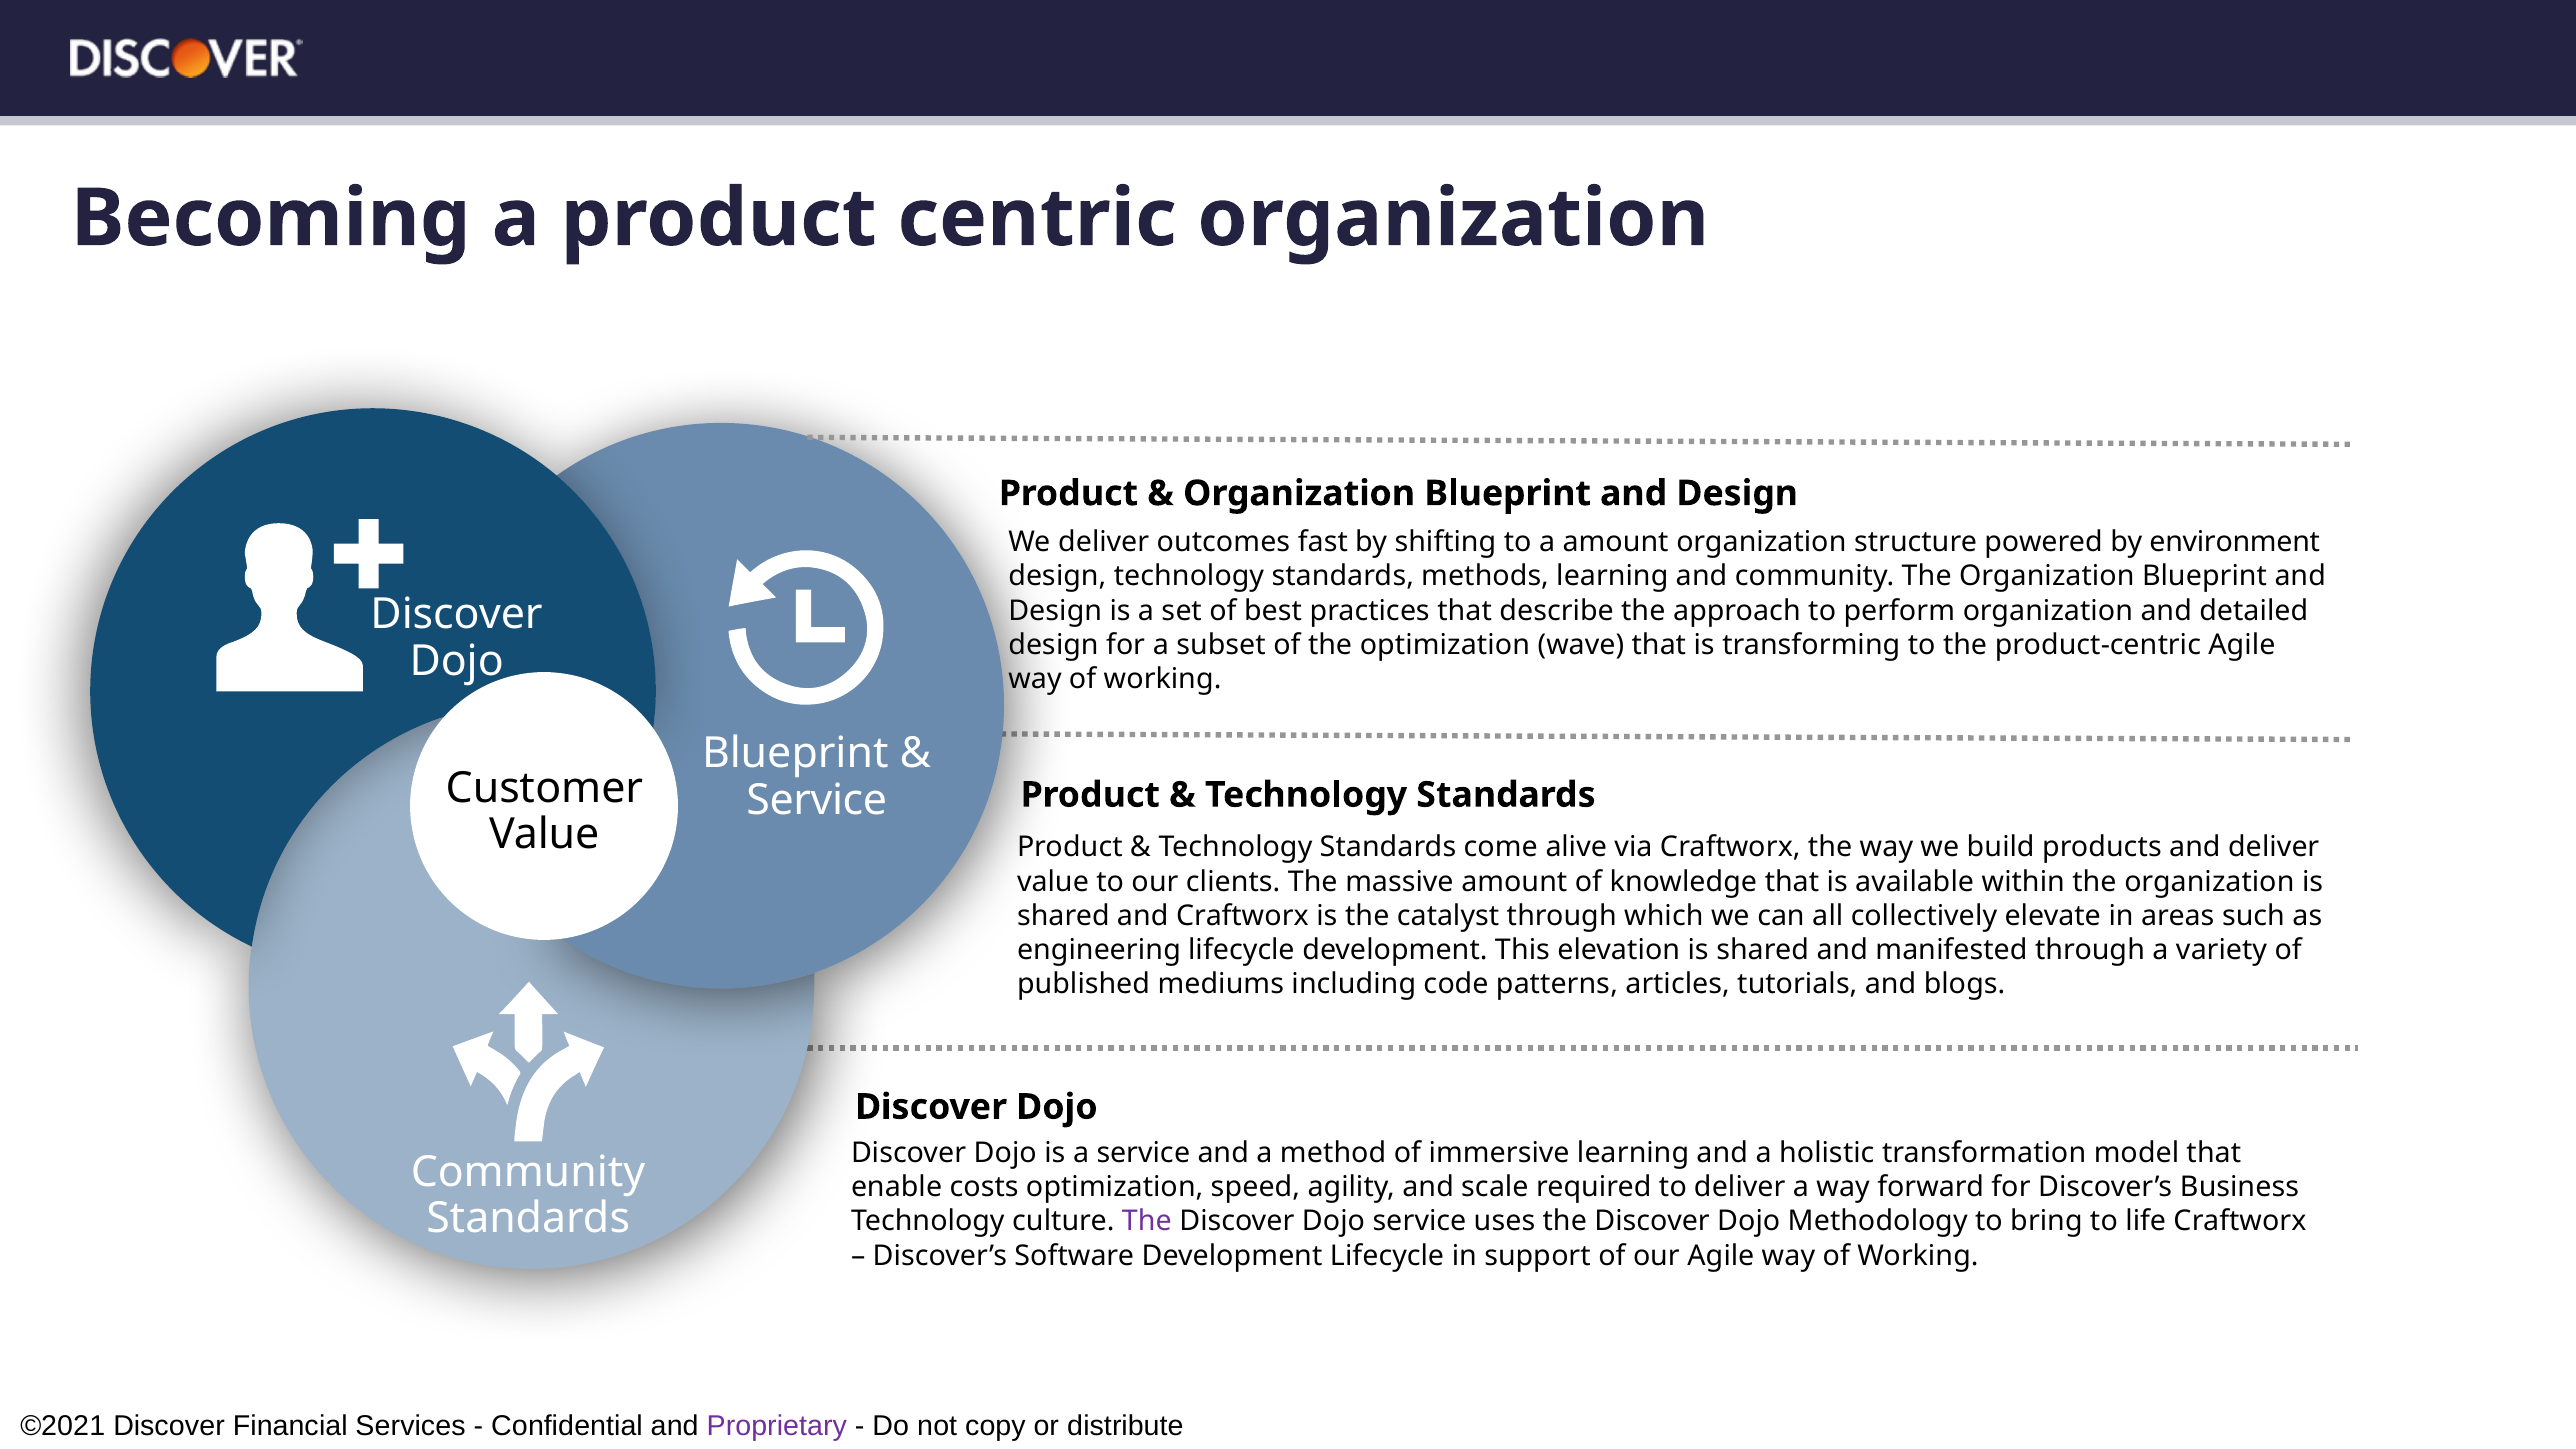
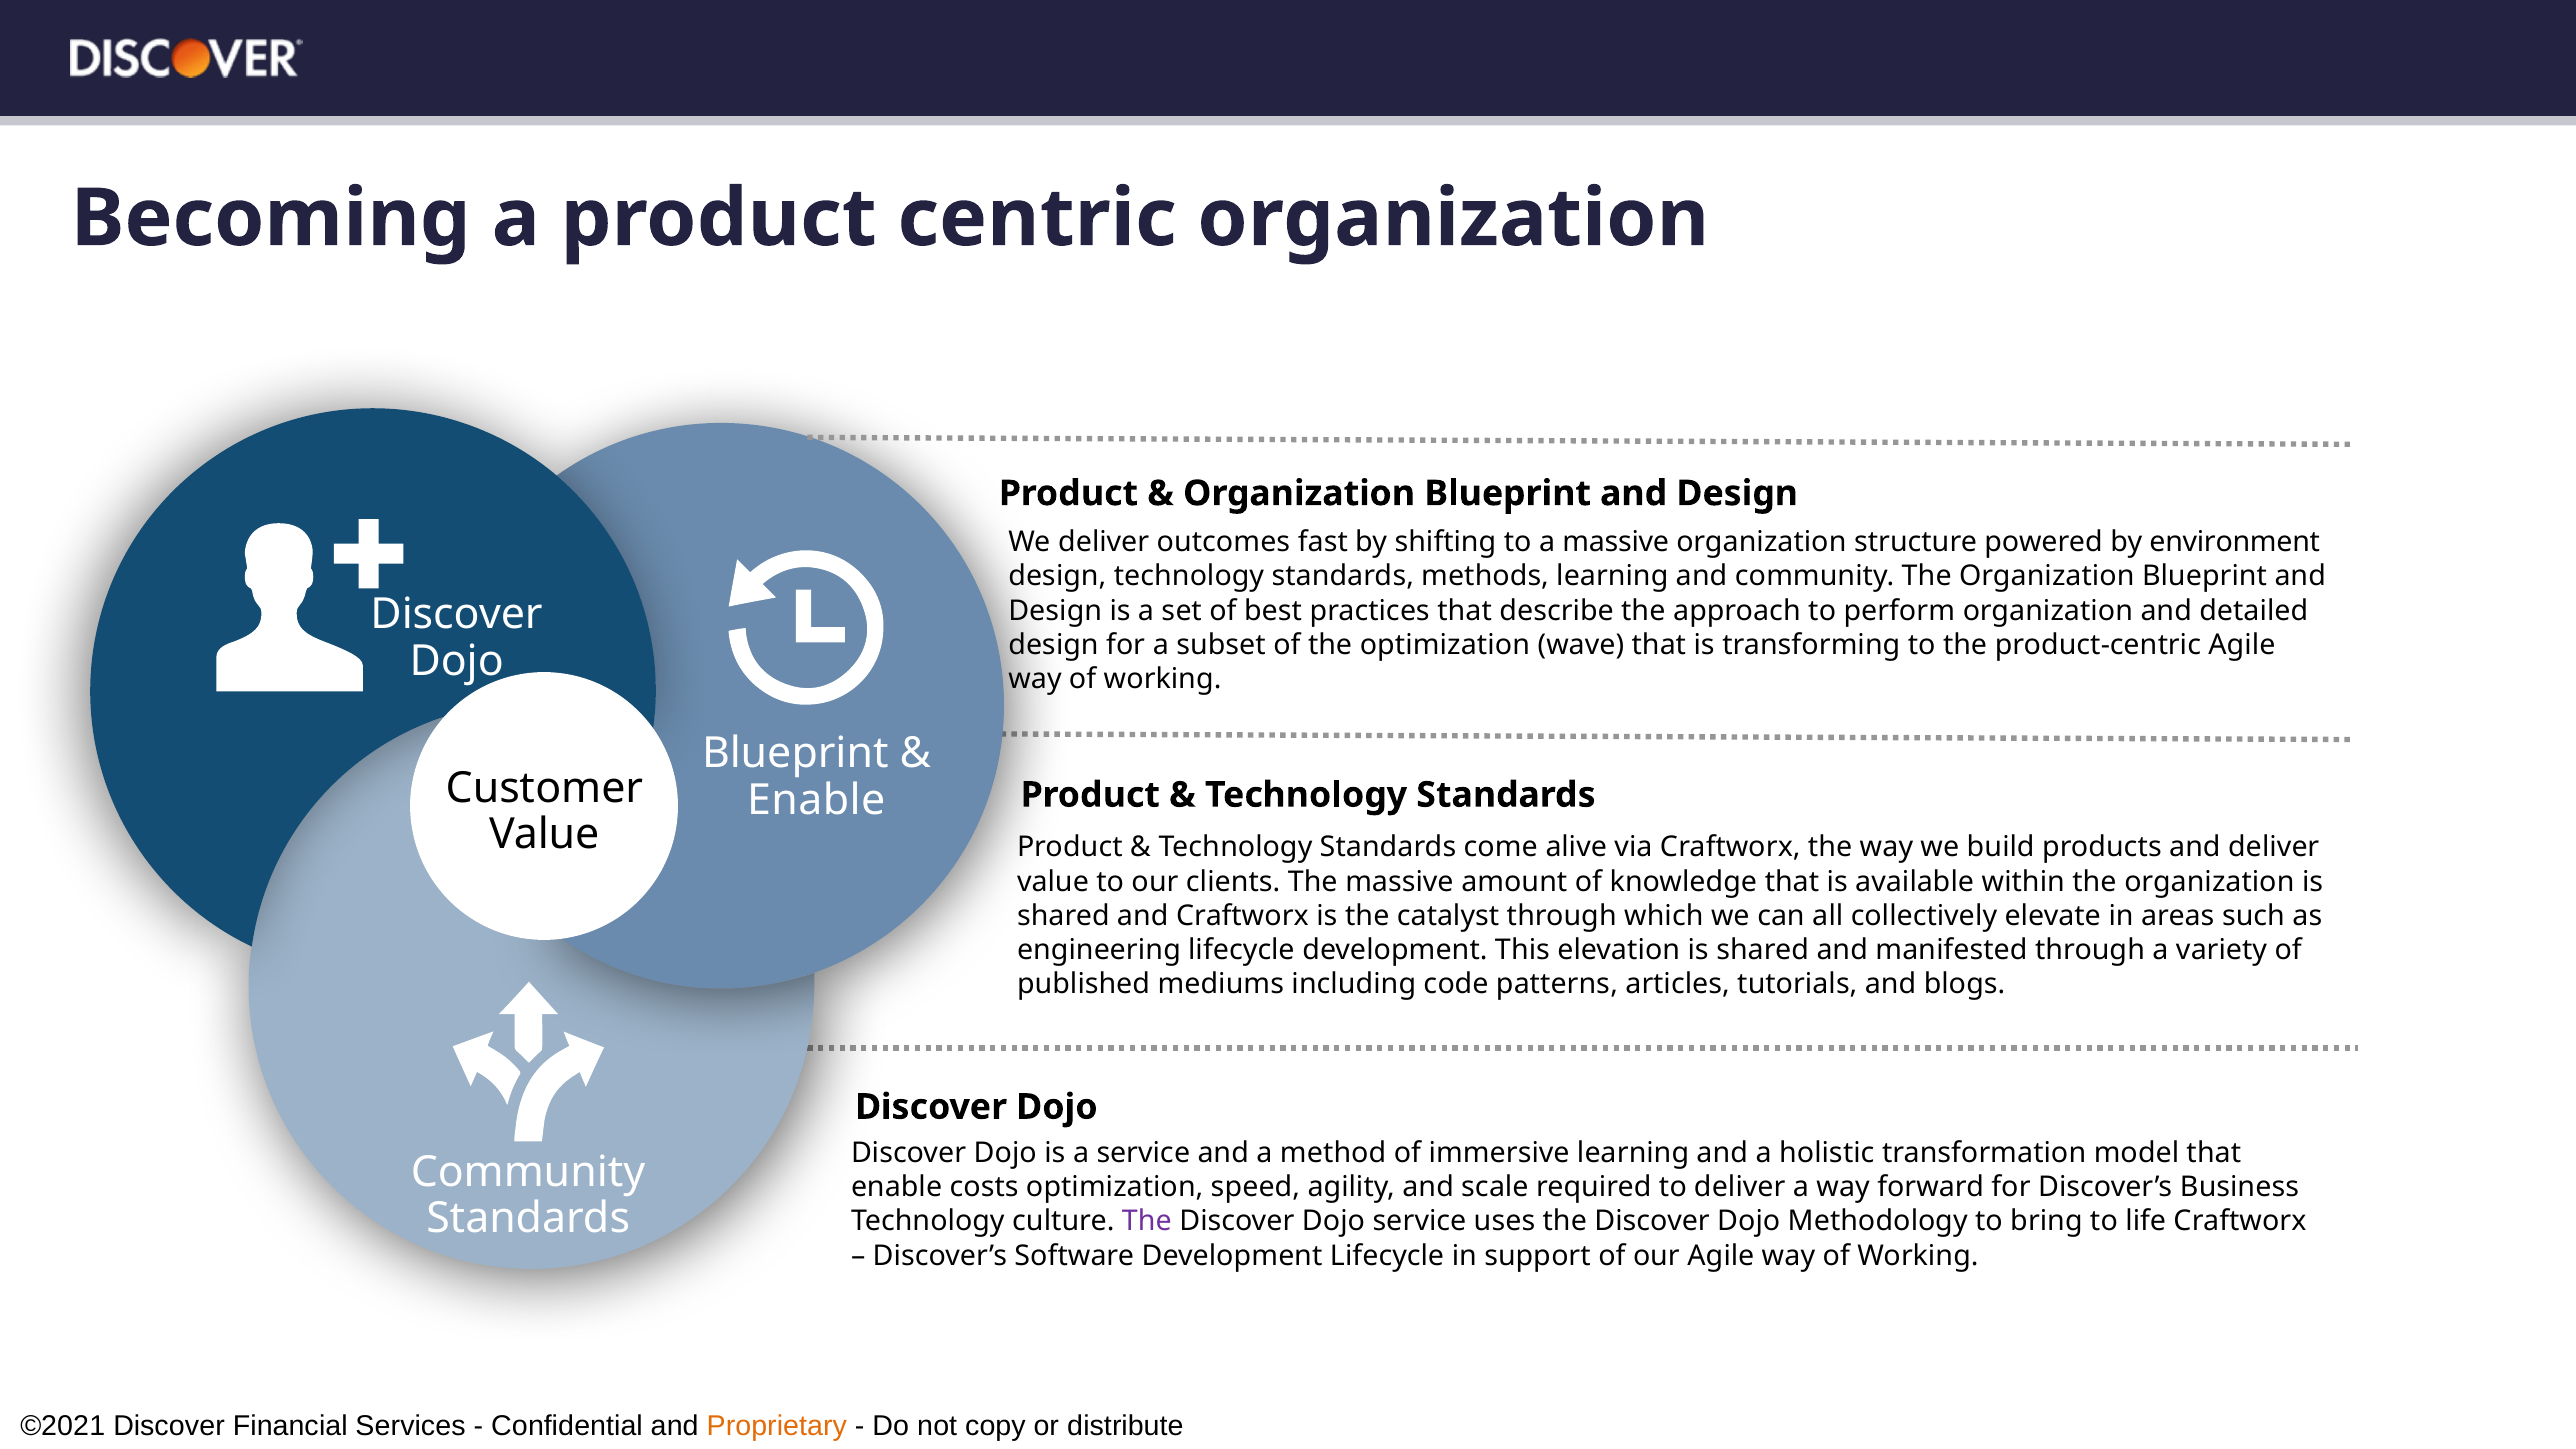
a amount: amount -> massive
Service at (817, 800): Service -> Enable
Proprietary colour: purple -> orange
